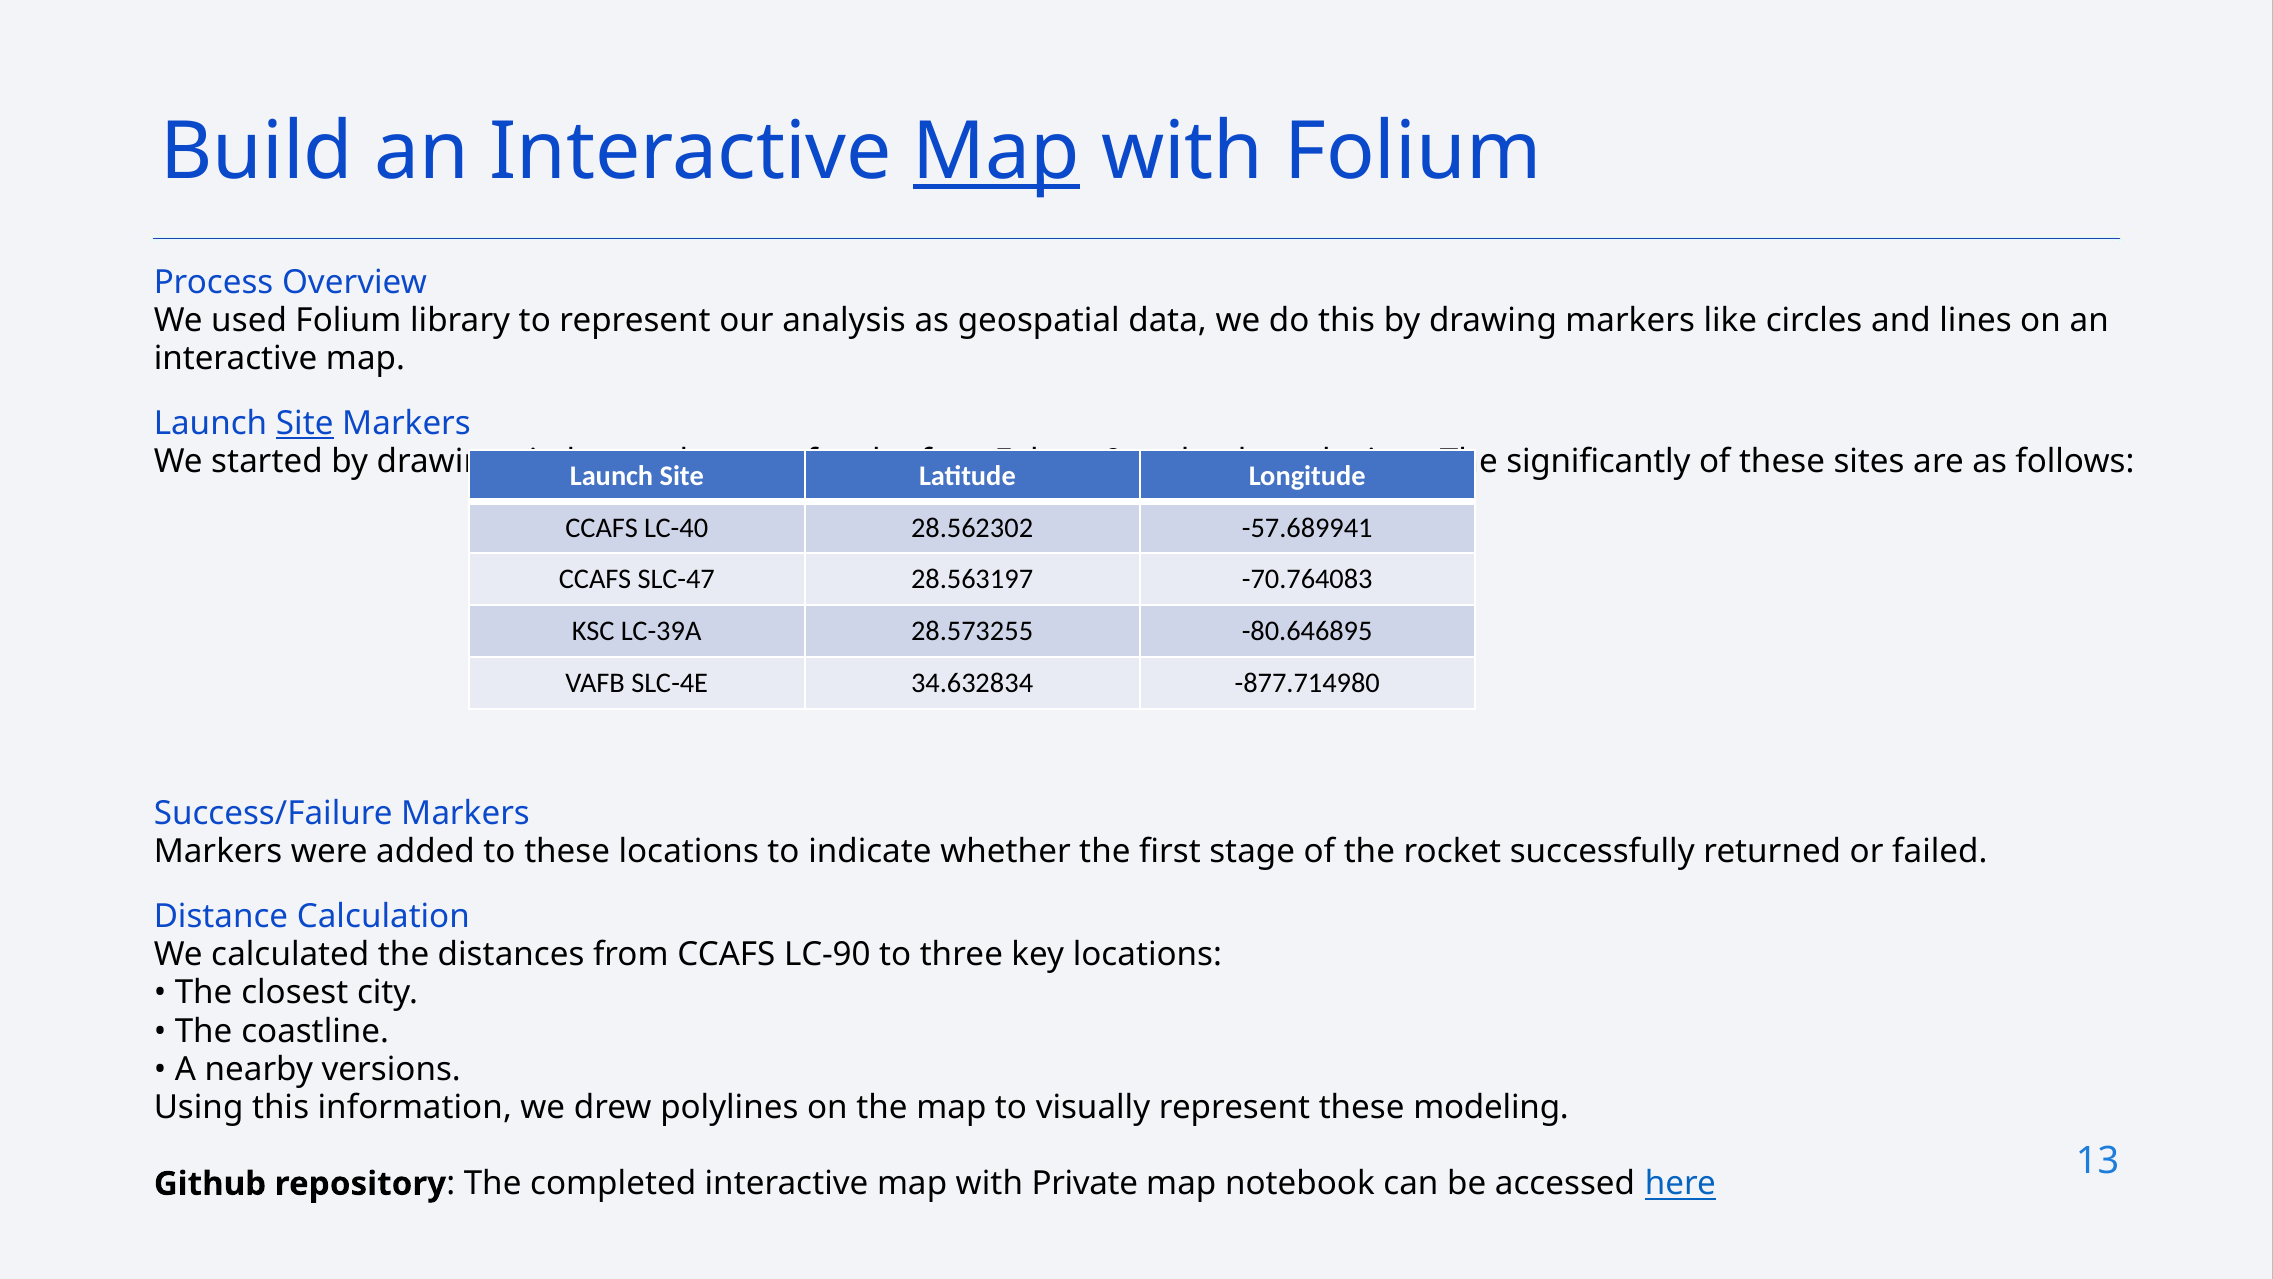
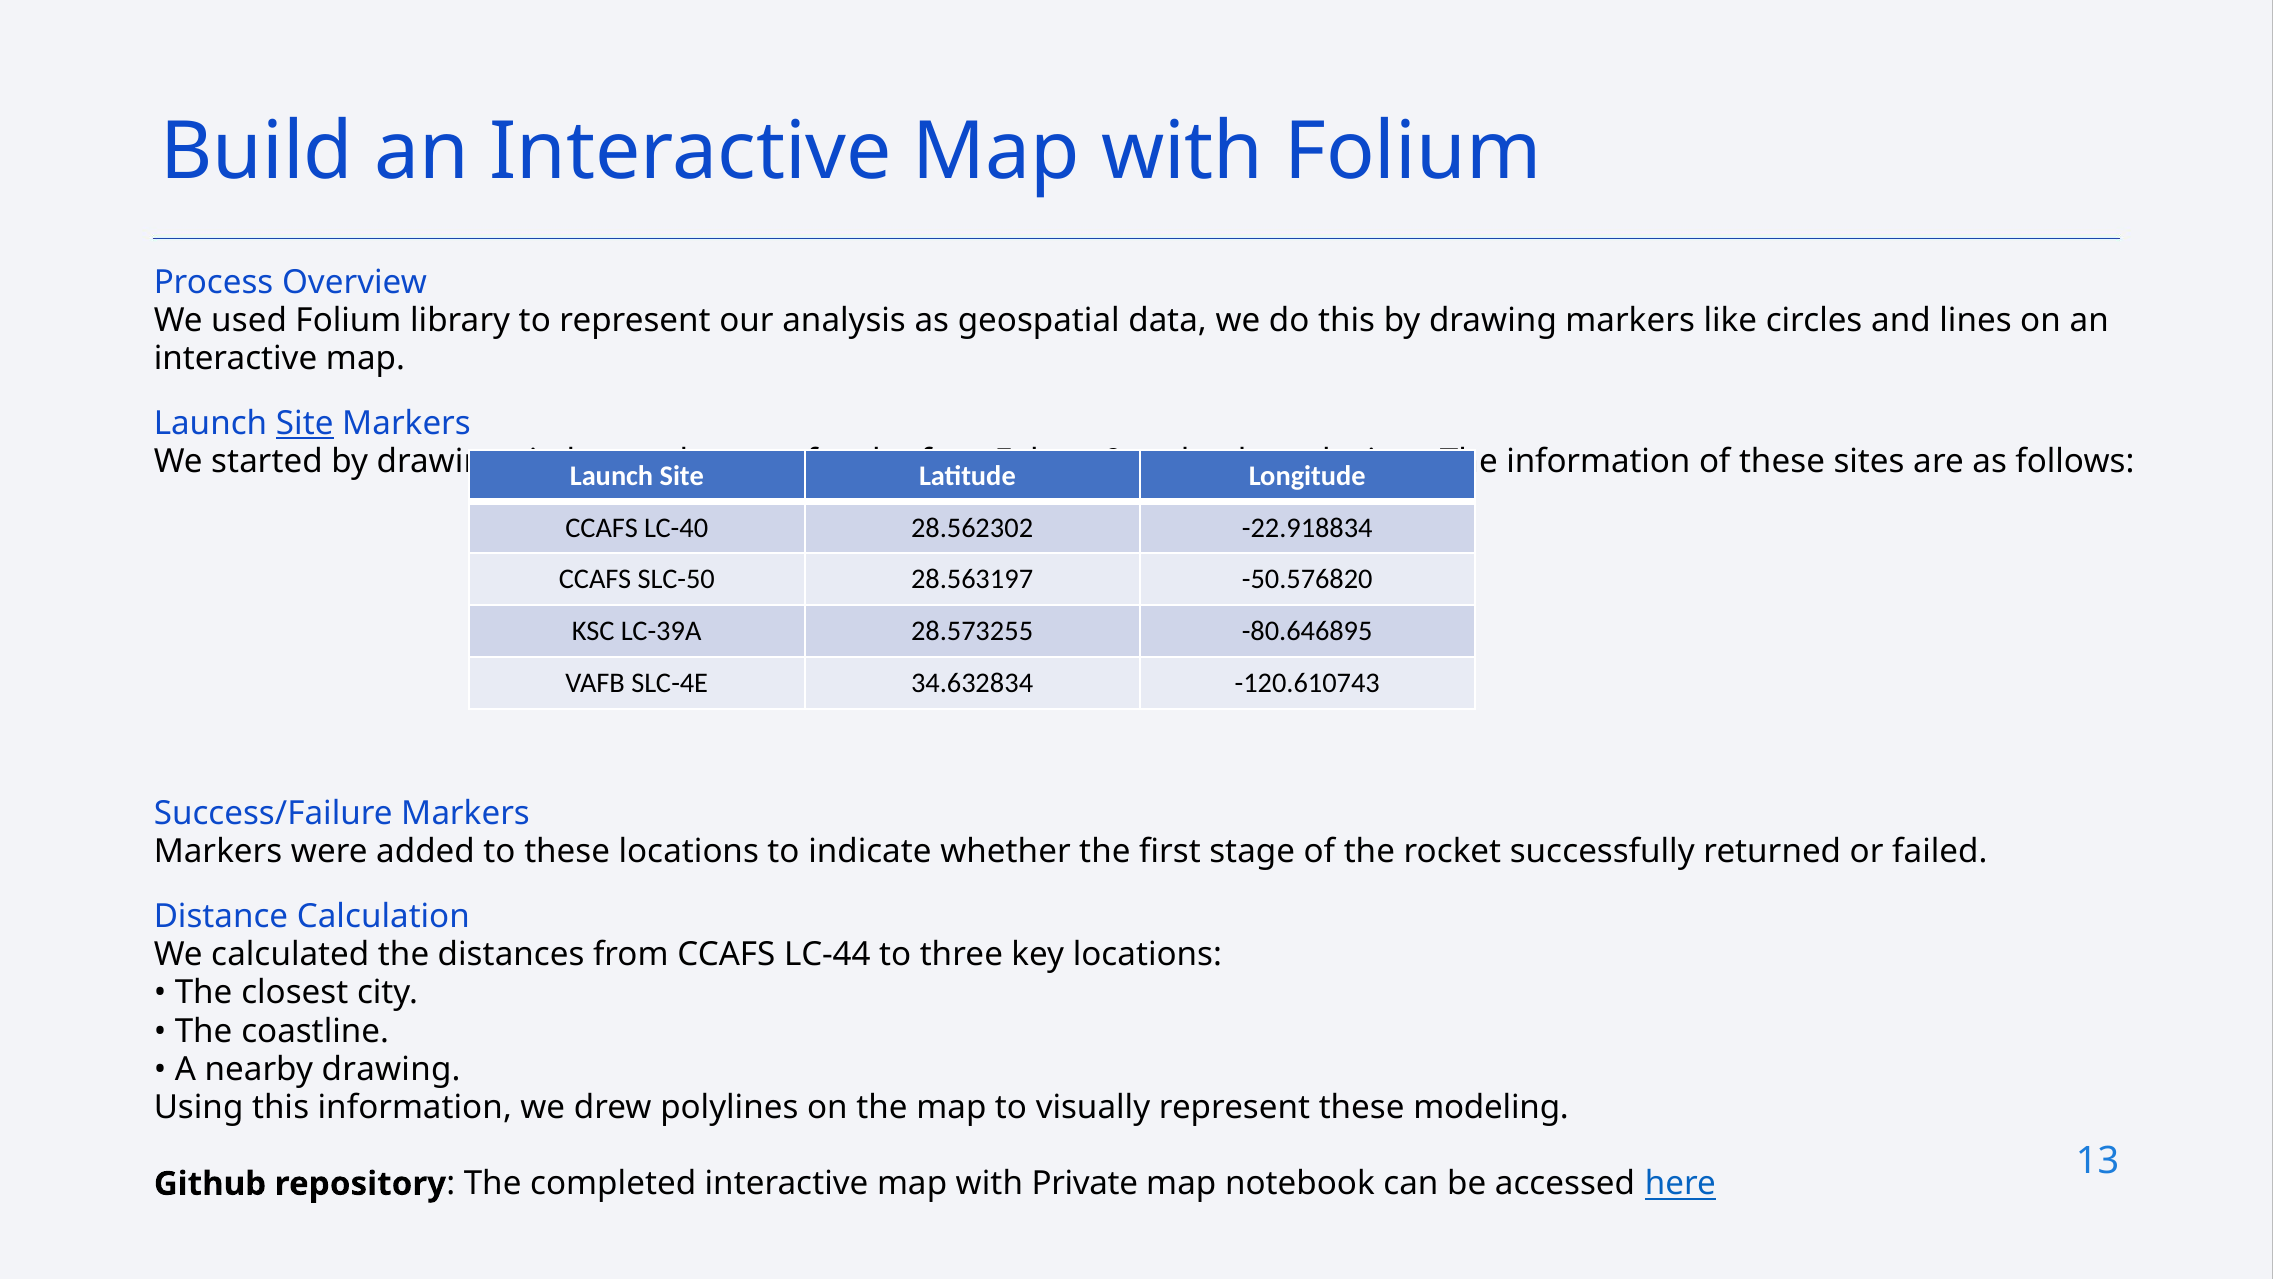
Map at (997, 152) underline: present -> none
significantly at (1598, 461): significantly -> information
-57.689941: -57.689941 -> -22.918834
SLC-47: SLC-47 -> SLC-50
-70.764083: -70.764083 -> -50.576820
-877.714980: -877.714980 -> -120.610743
LC-90: LC-90 -> LC-44
nearby versions: versions -> drawing
